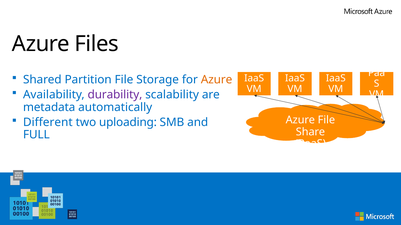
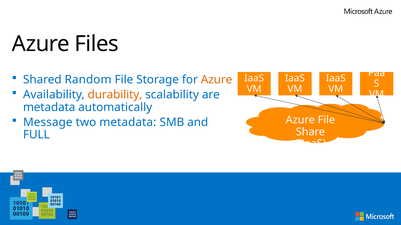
Partition: Partition -> Random
durability colour: purple -> orange
Different: Different -> Message
two uploading: uploading -> metadata
